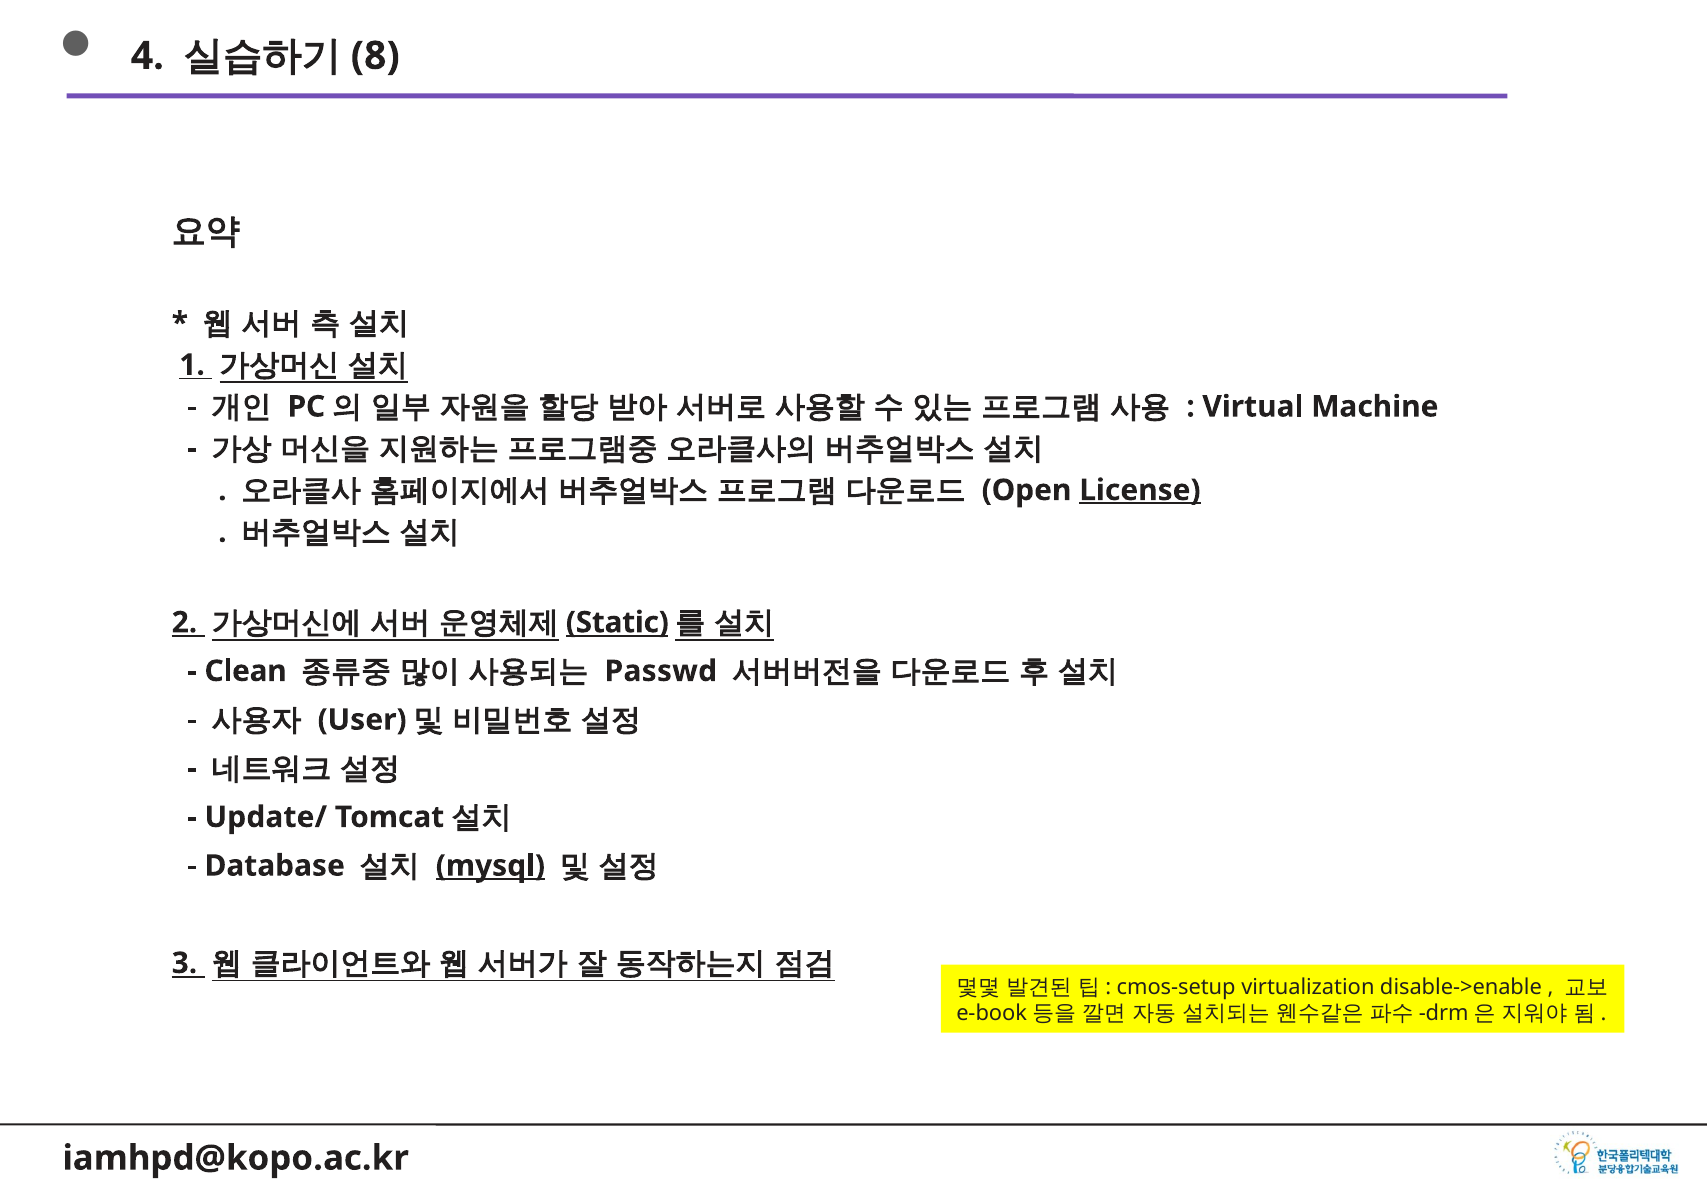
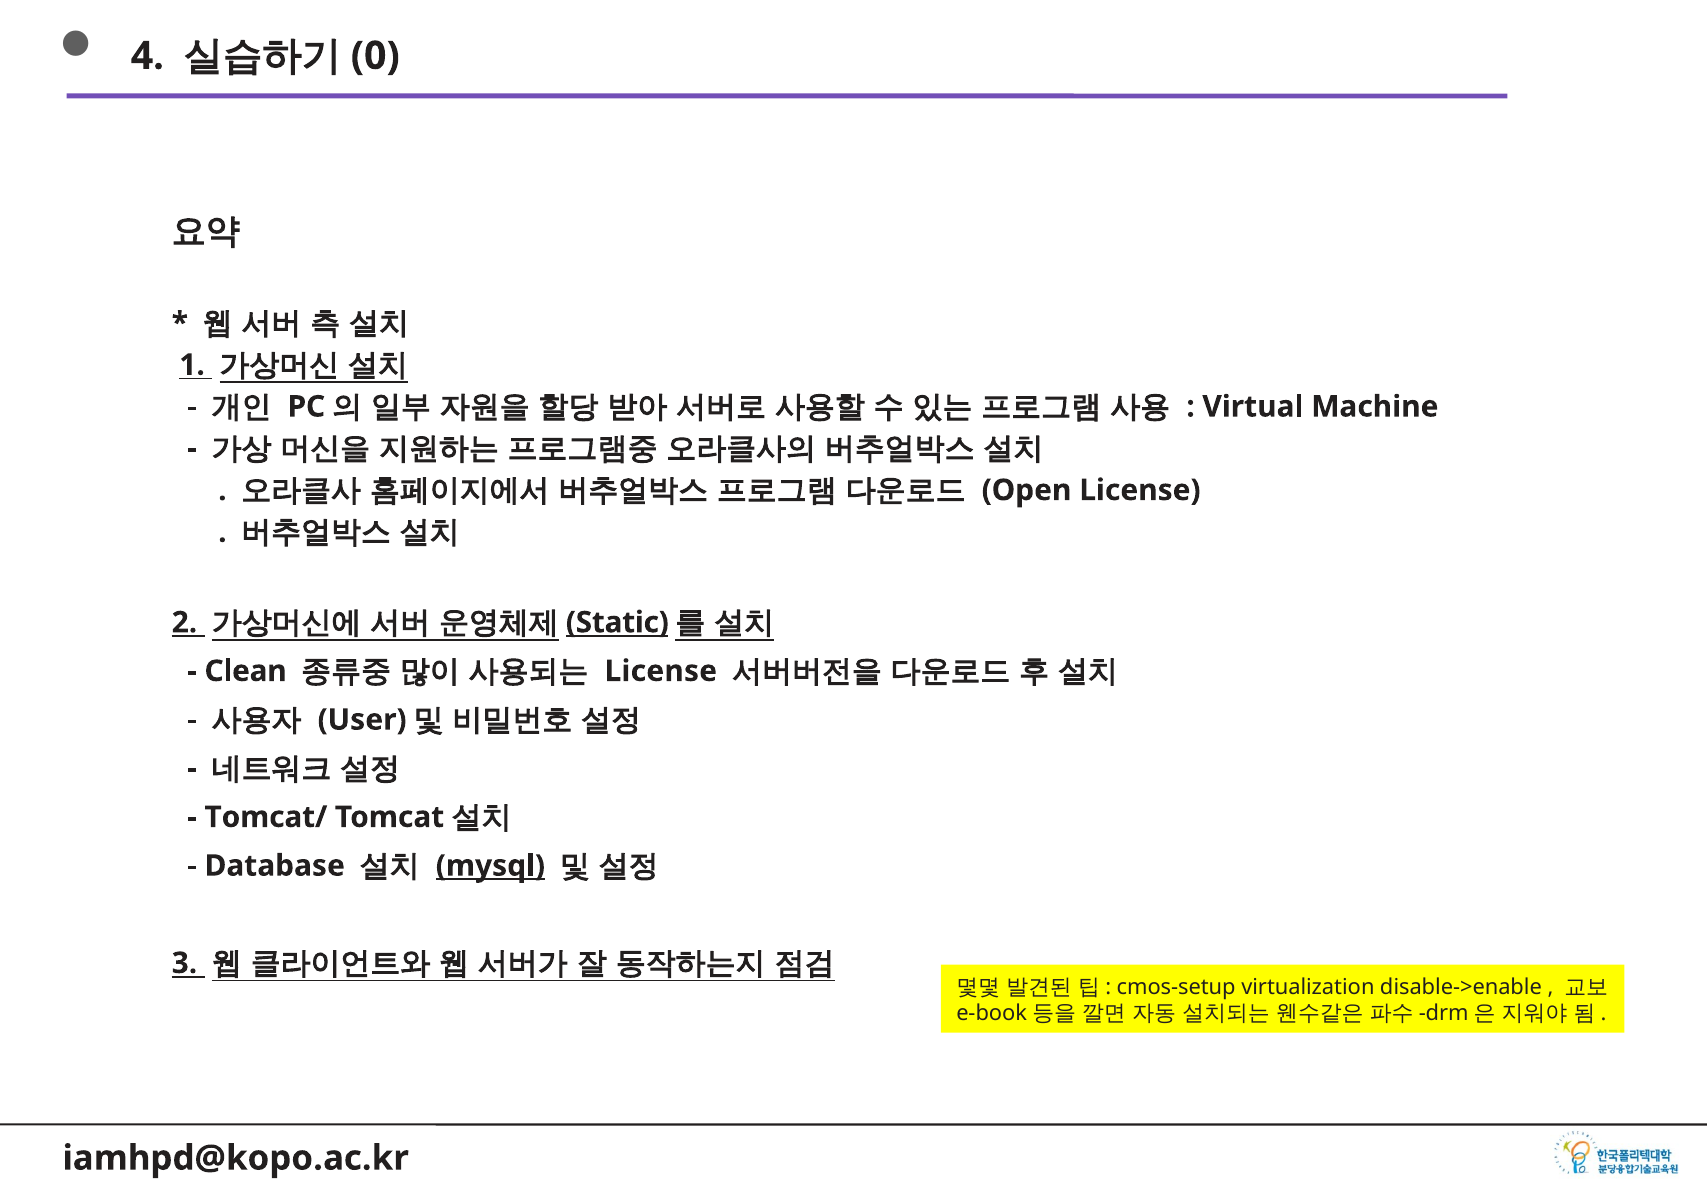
8: 8 -> 0
License at (1140, 491) underline: present -> none
Passwd at (661, 672): Passwd -> License
Update/: Update/ -> Tomcat/
